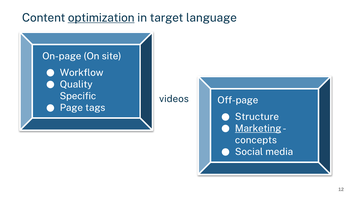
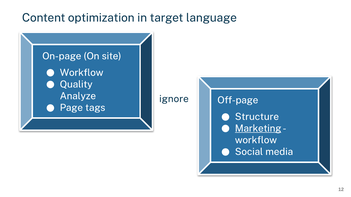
optimization underline: present -> none
Specific: Specific -> Analyze
videos: videos -> ignore
concepts at (256, 140): concepts -> workflow
